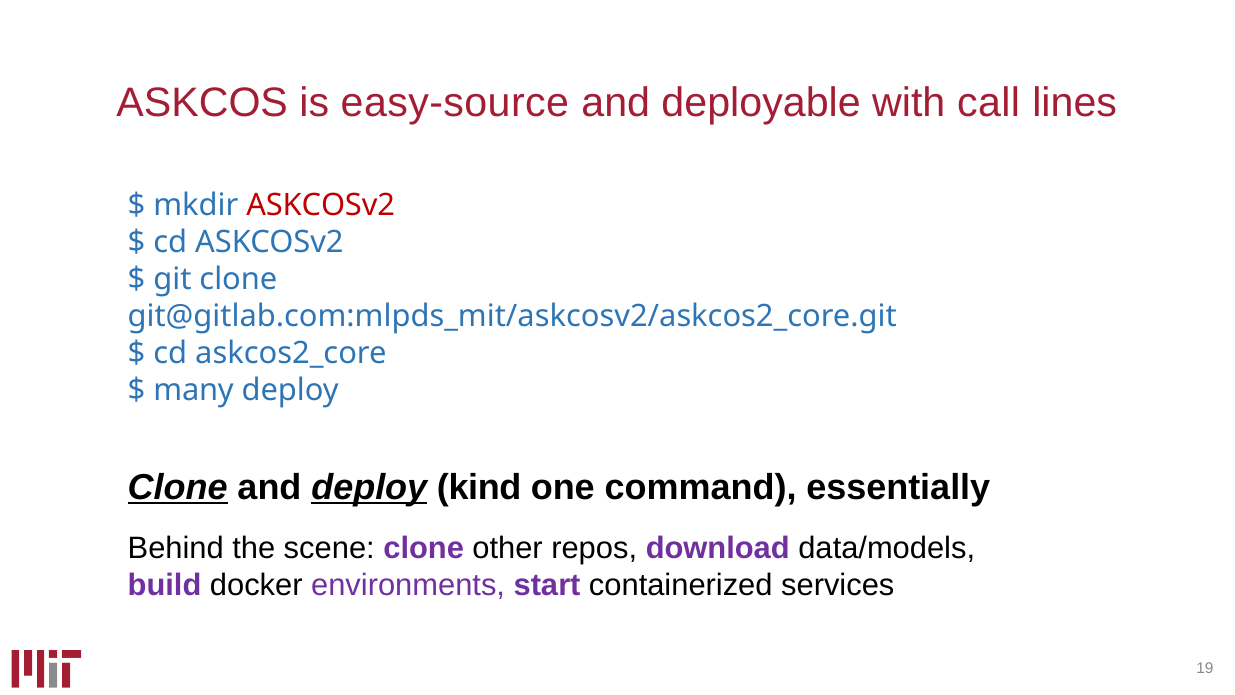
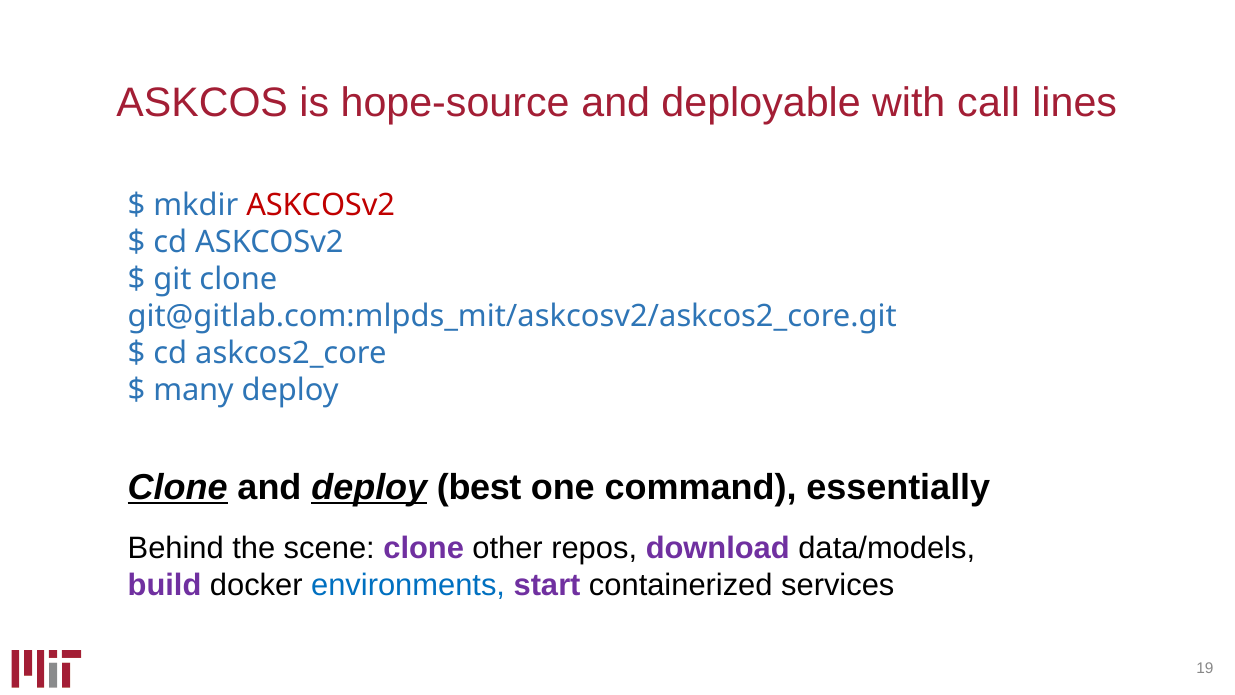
easy-source: easy-source -> hope-source
kind: kind -> best
environments colour: purple -> blue
